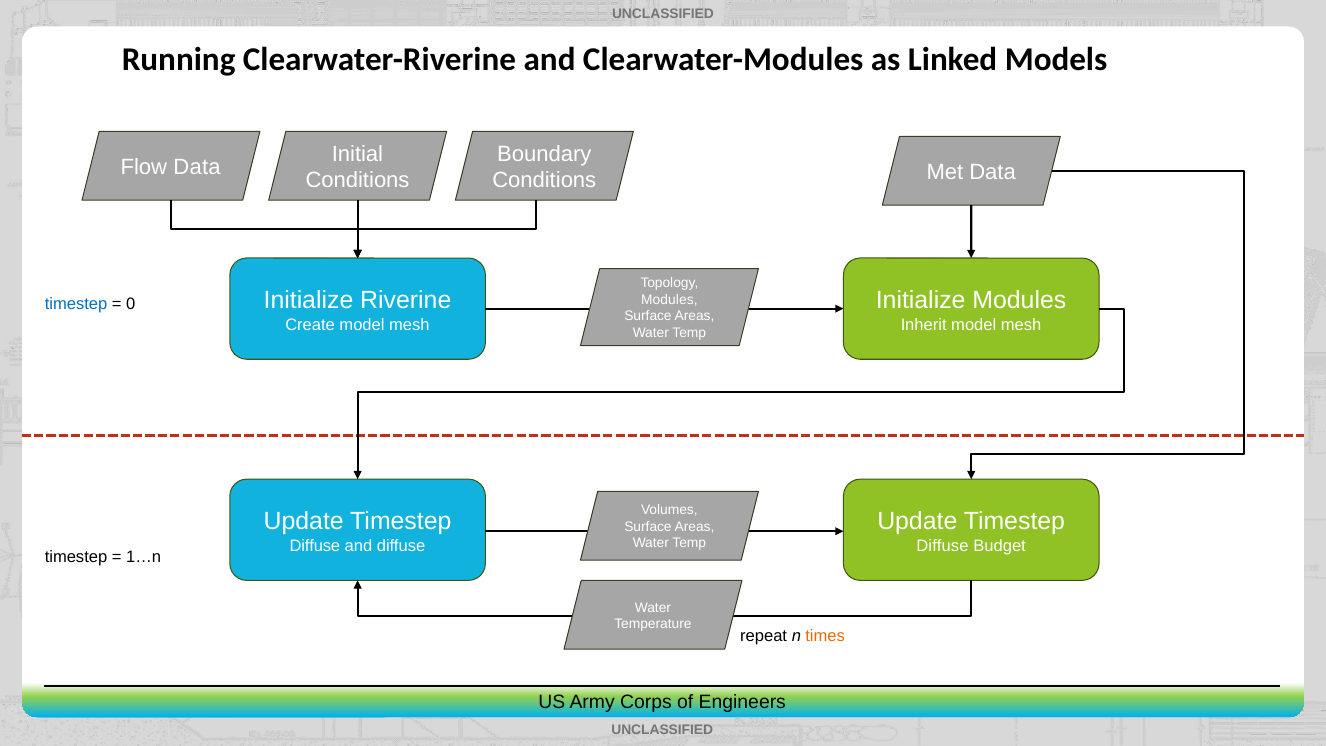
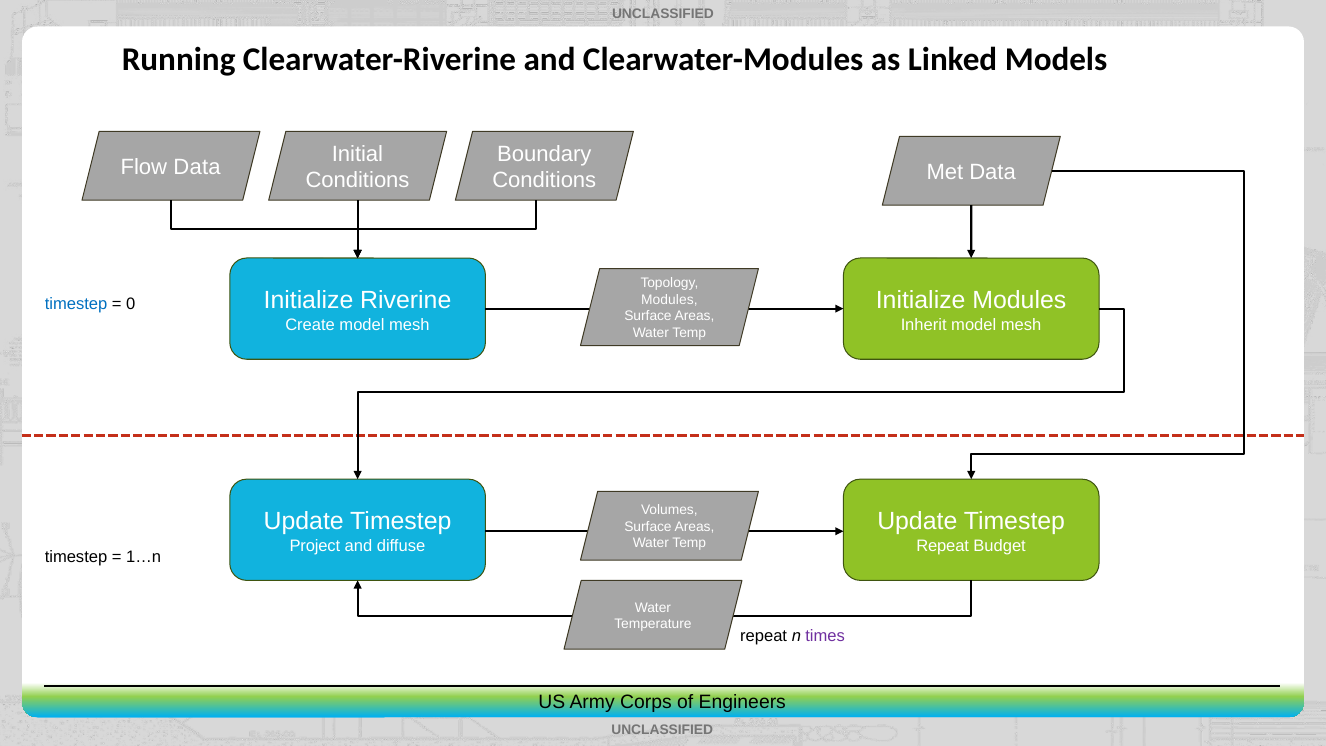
Diffuse at (315, 546): Diffuse -> Project
Diffuse at (943, 546): Diffuse -> Repeat
times colour: orange -> purple
